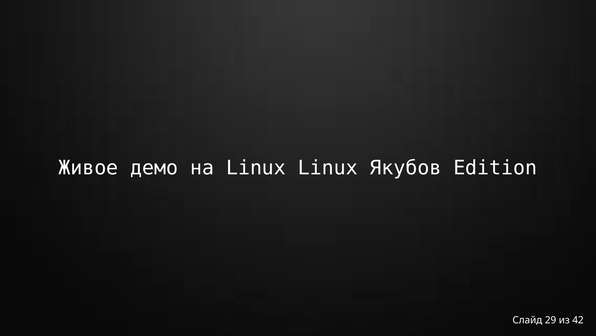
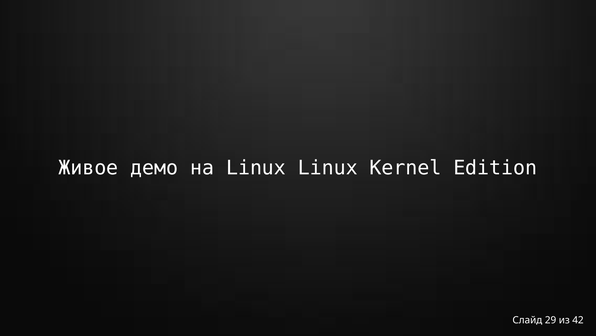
Якубов: Якубов -> Kernel
